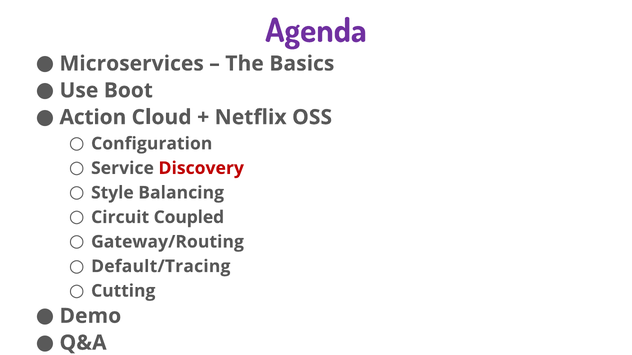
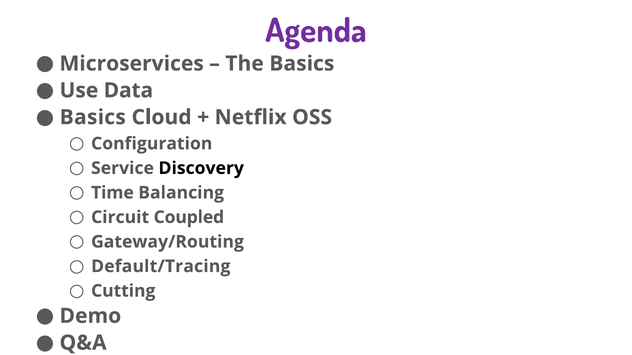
Boot: Boot -> Data
Action at (93, 117): Action -> Basics
Discovery colour: red -> black
Style: Style -> Time
